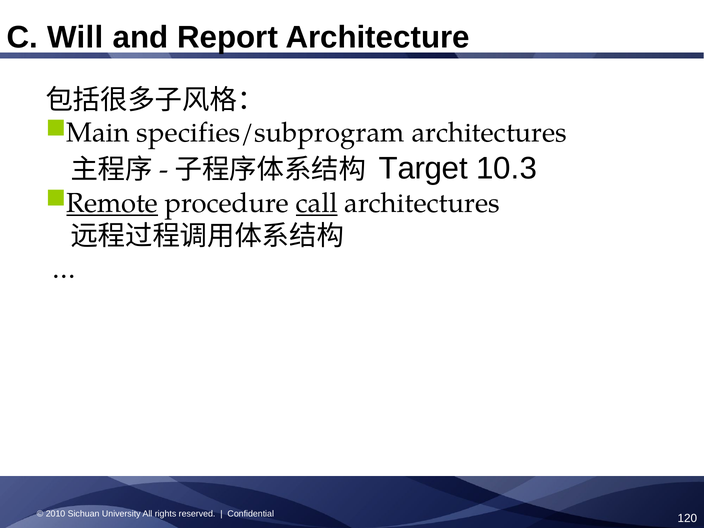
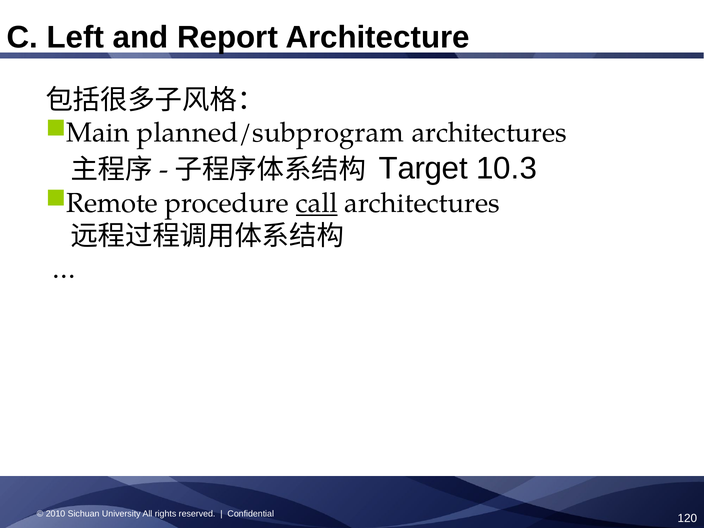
Will: Will -> Left
specifies/subprogram: specifies/subprogram -> planned/subprogram
Remote underline: present -> none
